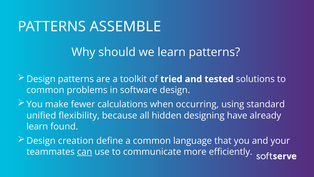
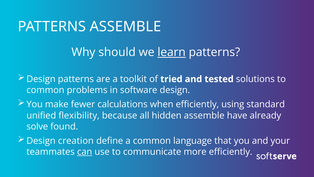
learn at (172, 52) underline: none -> present
when occurring: occurring -> efficiently
hidden designing: designing -> assemble
learn at (37, 126): learn -> solve
